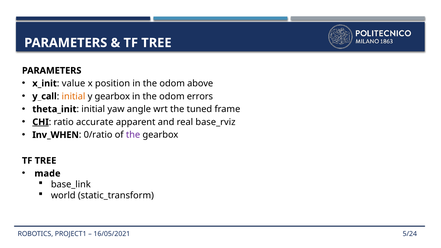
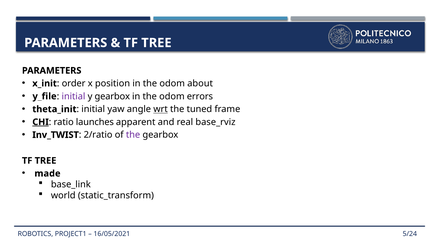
value: value -> order
above: above -> about
y_call: y_call -> y_file
initial at (73, 96) colour: orange -> purple
wrt underline: none -> present
accurate: accurate -> launches
Inv_WHEN: Inv_WHEN -> Inv_TWIST
0/ratio: 0/ratio -> 2/ratio
